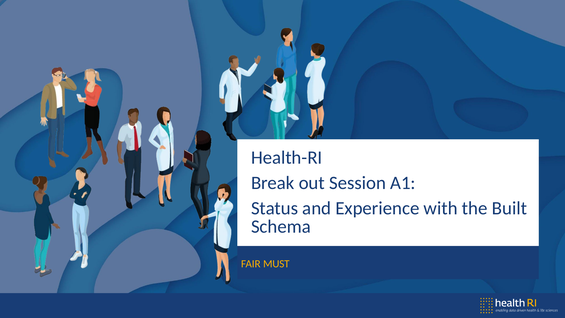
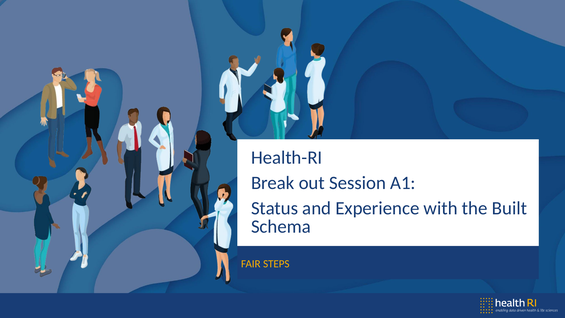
MUST: MUST -> STEPS
